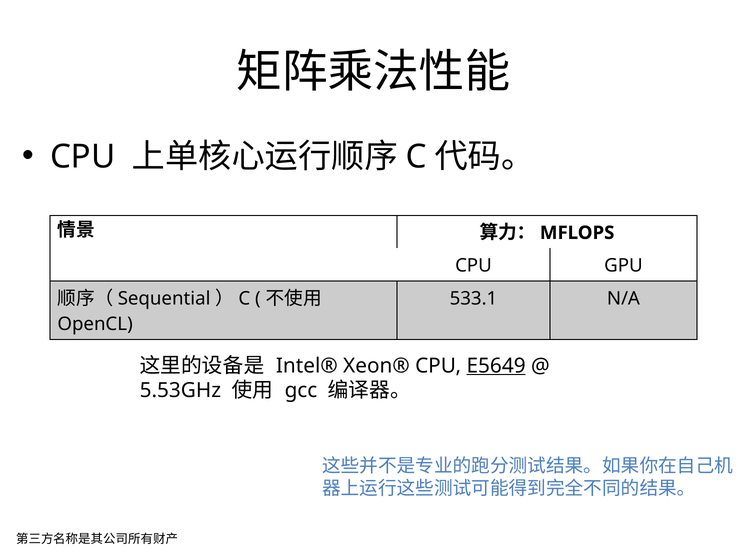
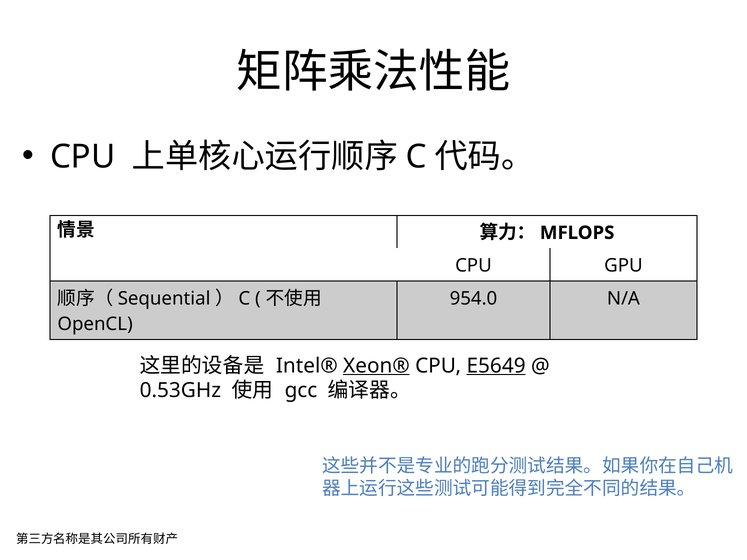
533.1: 533.1 -> 954.0
Xeon® underline: none -> present
5.53GHz: 5.53GHz -> 0.53GHz
